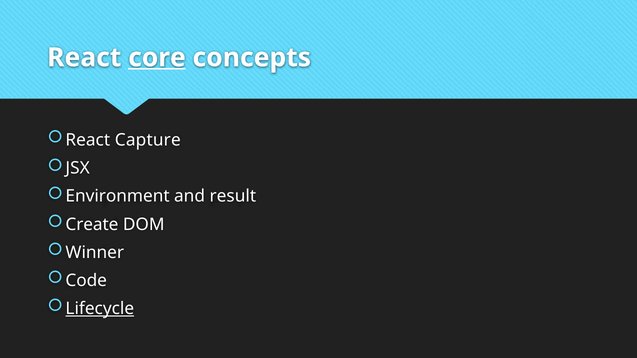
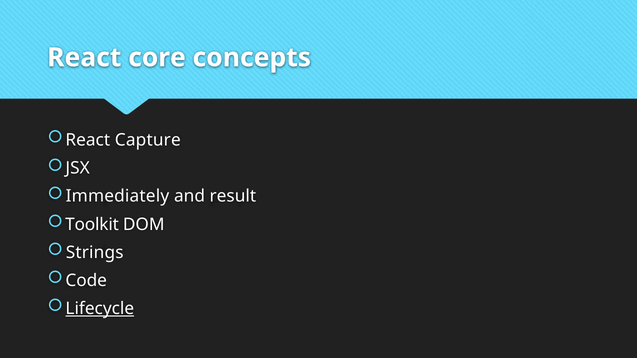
core underline: present -> none
Environment: Environment -> Immediately
Create: Create -> Toolkit
Winner: Winner -> Strings
